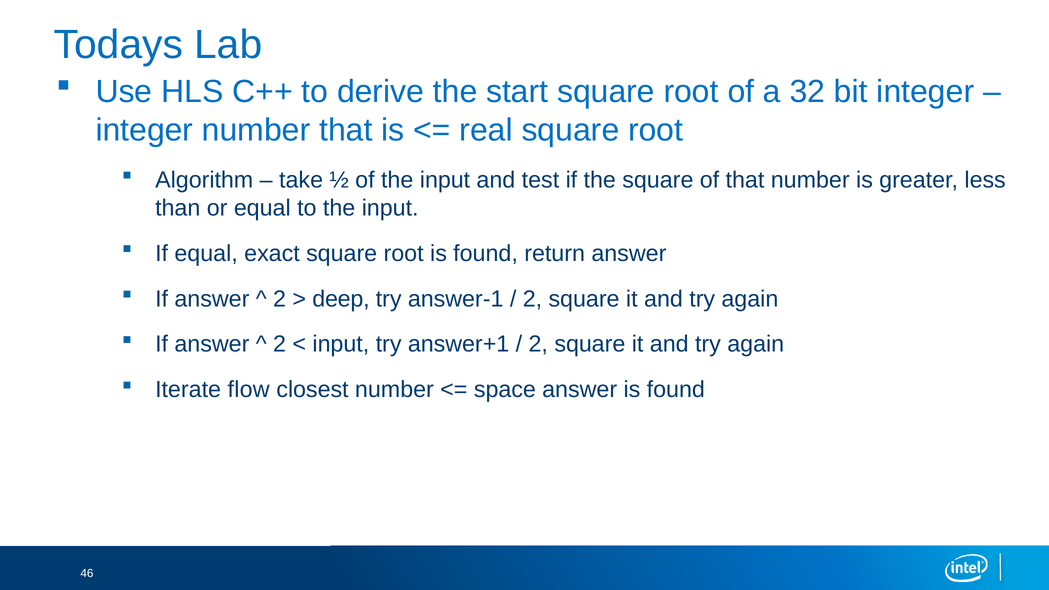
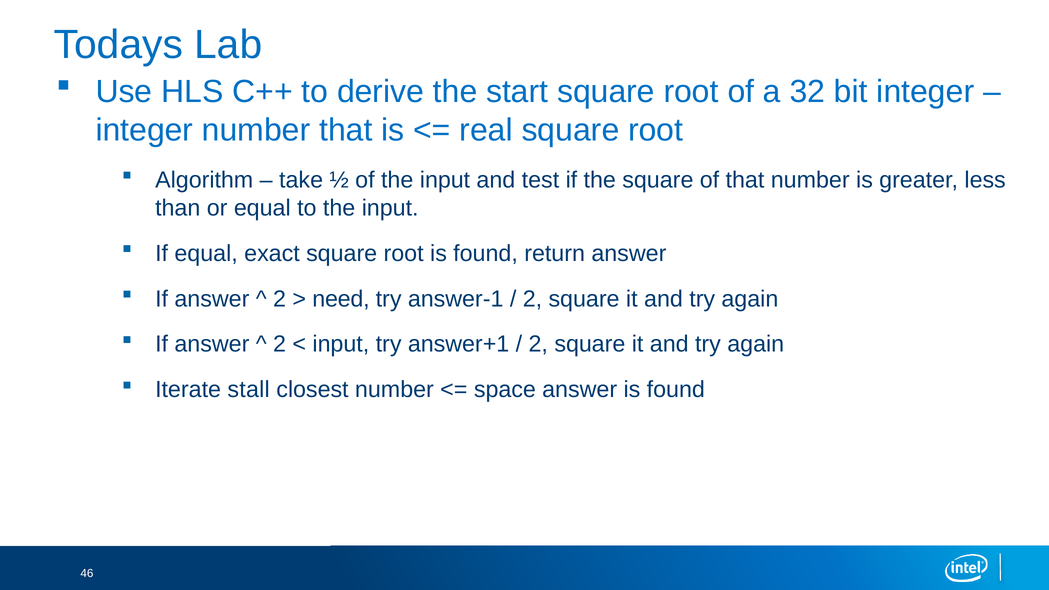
deep: deep -> need
flow: flow -> stall
